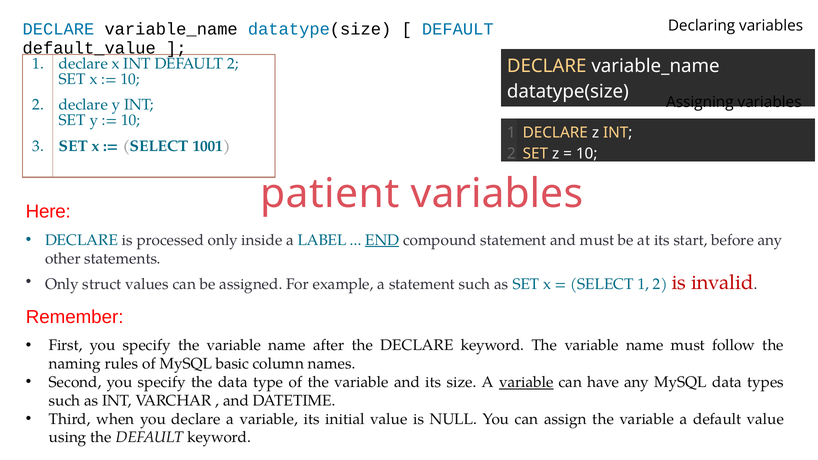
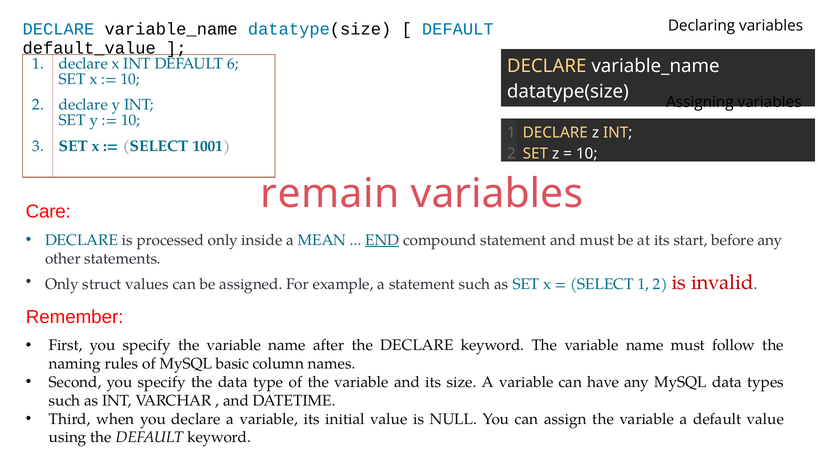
DEFAULT 2: 2 -> 6
patient: patient -> remain
Here: Here -> Care
LABEL: LABEL -> MEAN
variable at (526, 382) underline: present -> none
